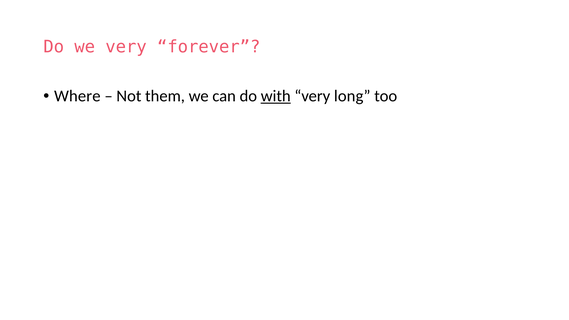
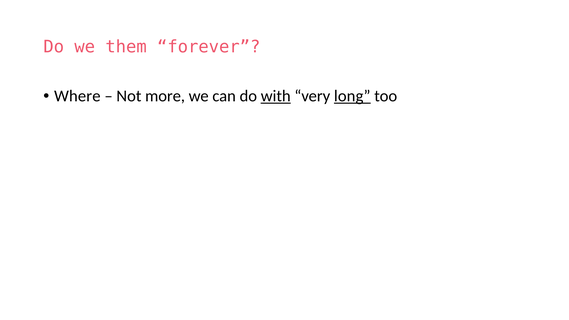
we very: very -> them
them: them -> more
long underline: none -> present
